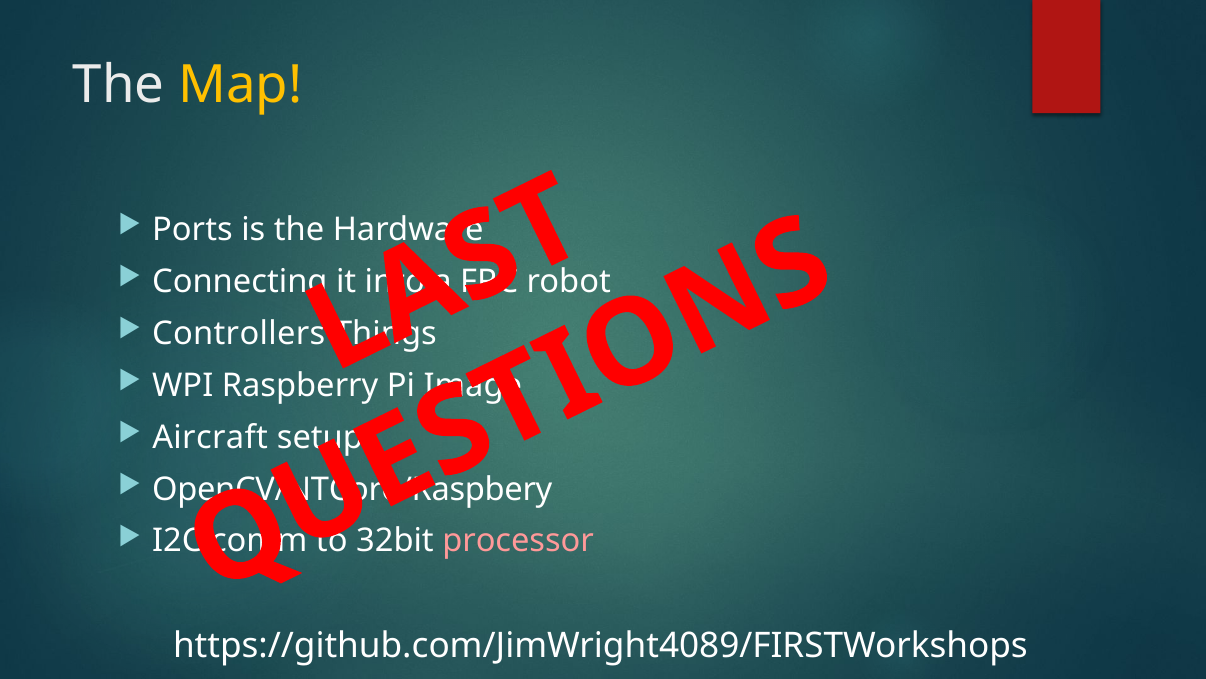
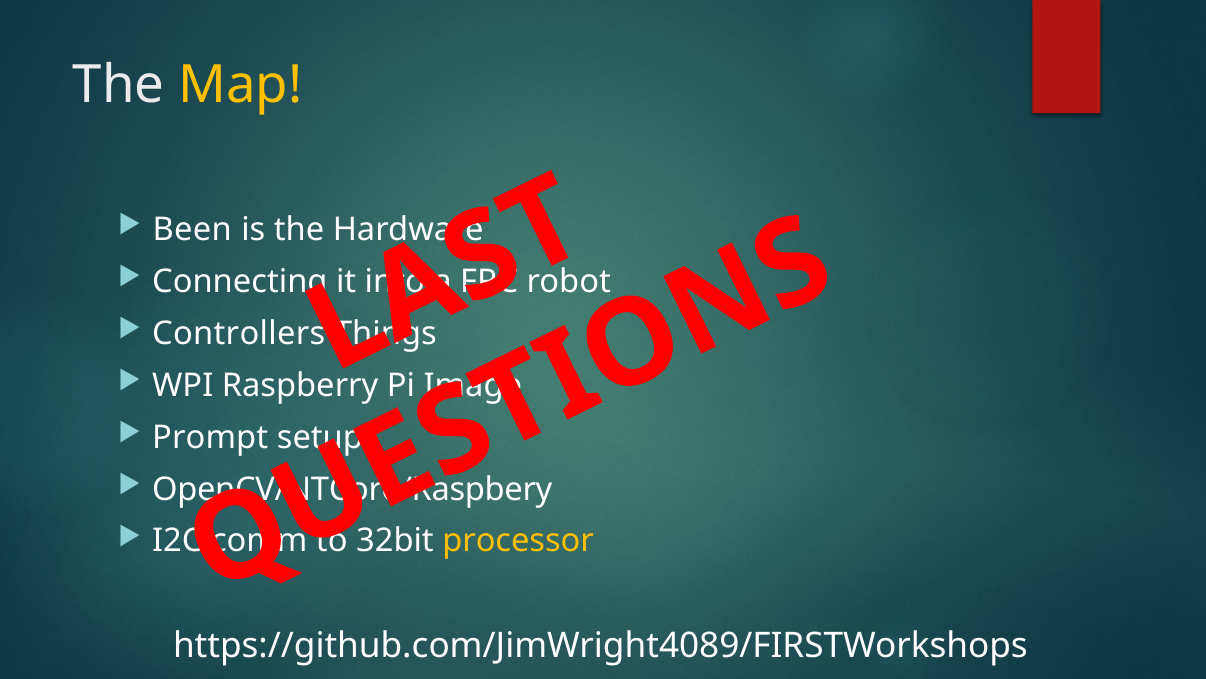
Ports: Ports -> Been
Aircraft: Aircraft -> Prompt
processor colour: pink -> yellow
